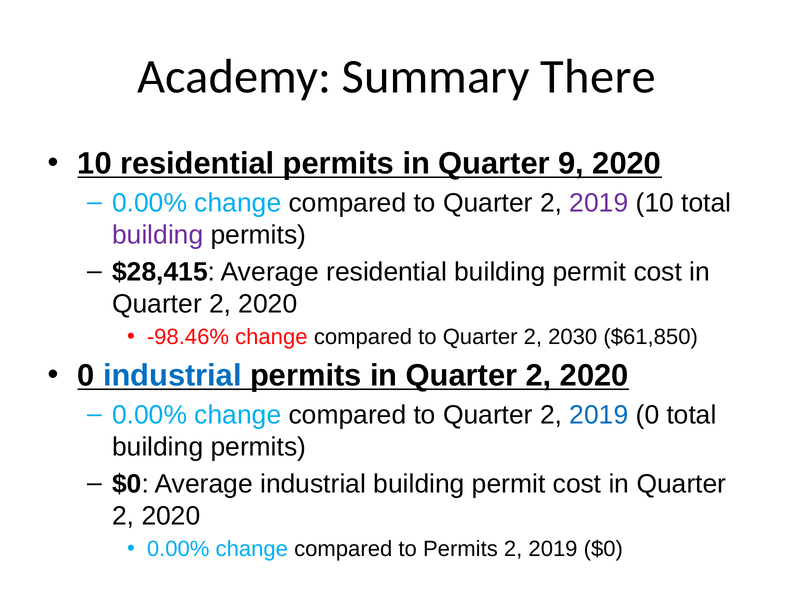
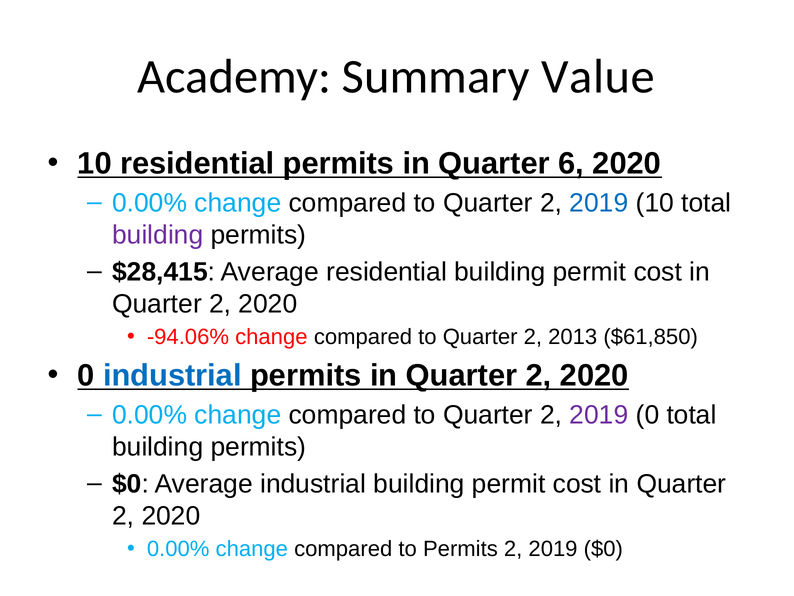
There: There -> Value
9: 9 -> 6
2019 at (599, 203) colour: purple -> blue
-98.46%: -98.46% -> -94.06%
2030: 2030 -> 2013
2019 at (599, 415) colour: blue -> purple
